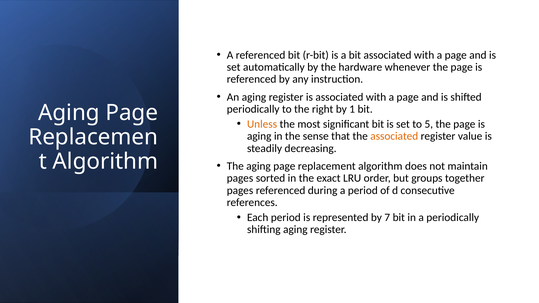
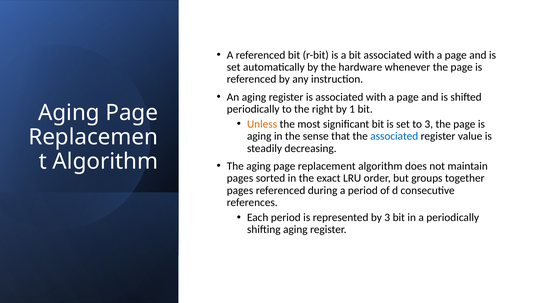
to 5: 5 -> 3
associated at (394, 136) colour: orange -> blue
by 7: 7 -> 3
